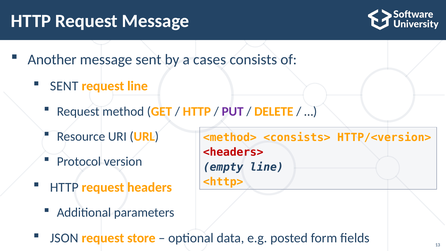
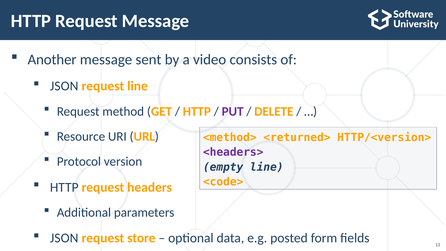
cases: cases -> video
SENT at (64, 86): SENT -> JSON
<consists>: <consists> -> <returned>
<headers> colour: red -> purple
<http>: <http> -> <code>
